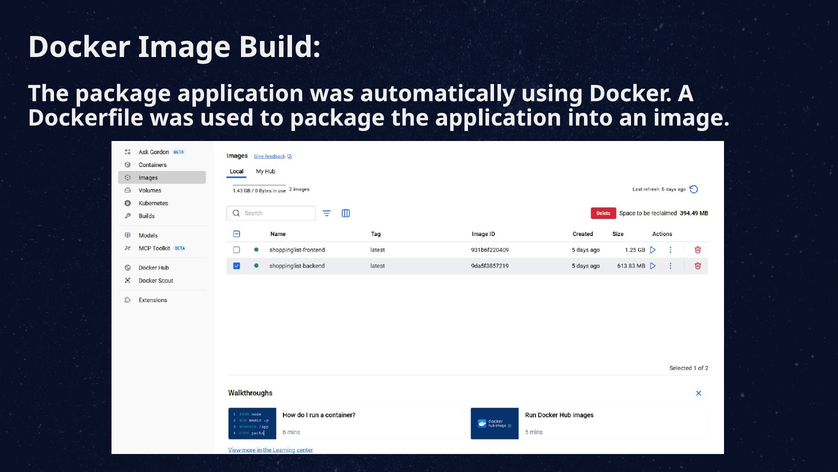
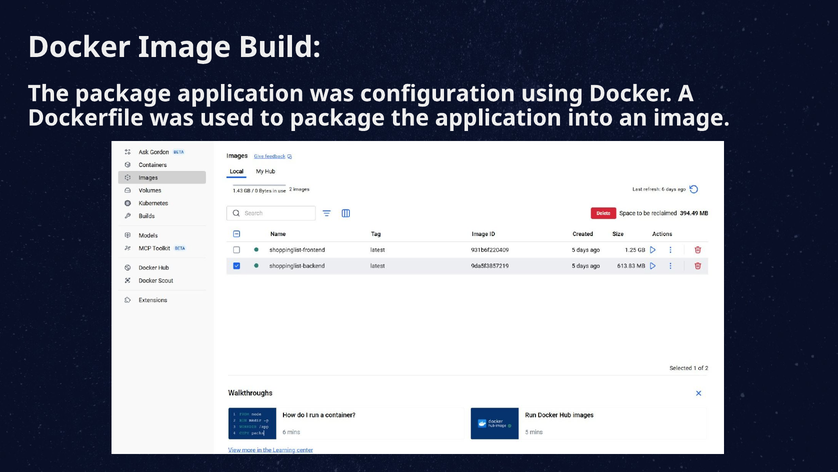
automatically: automatically -> configuration
